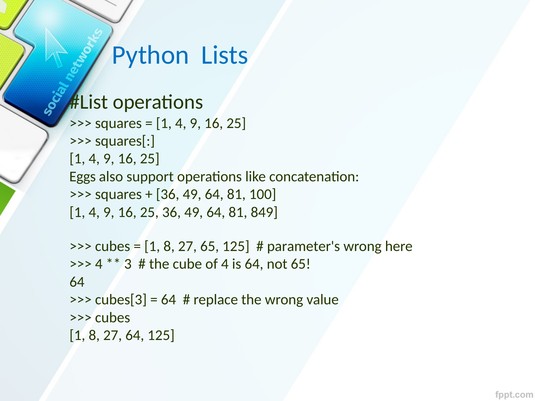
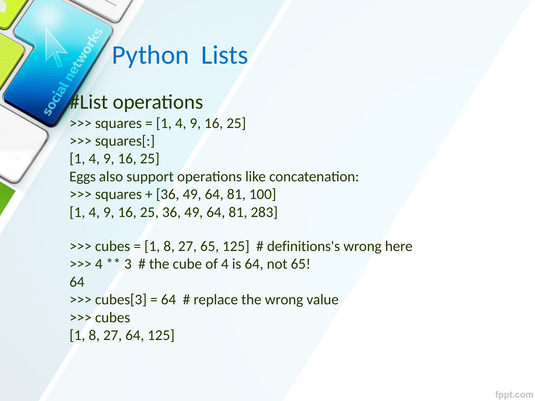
849: 849 -> 283
parameter's: parameter's -> definitions's
